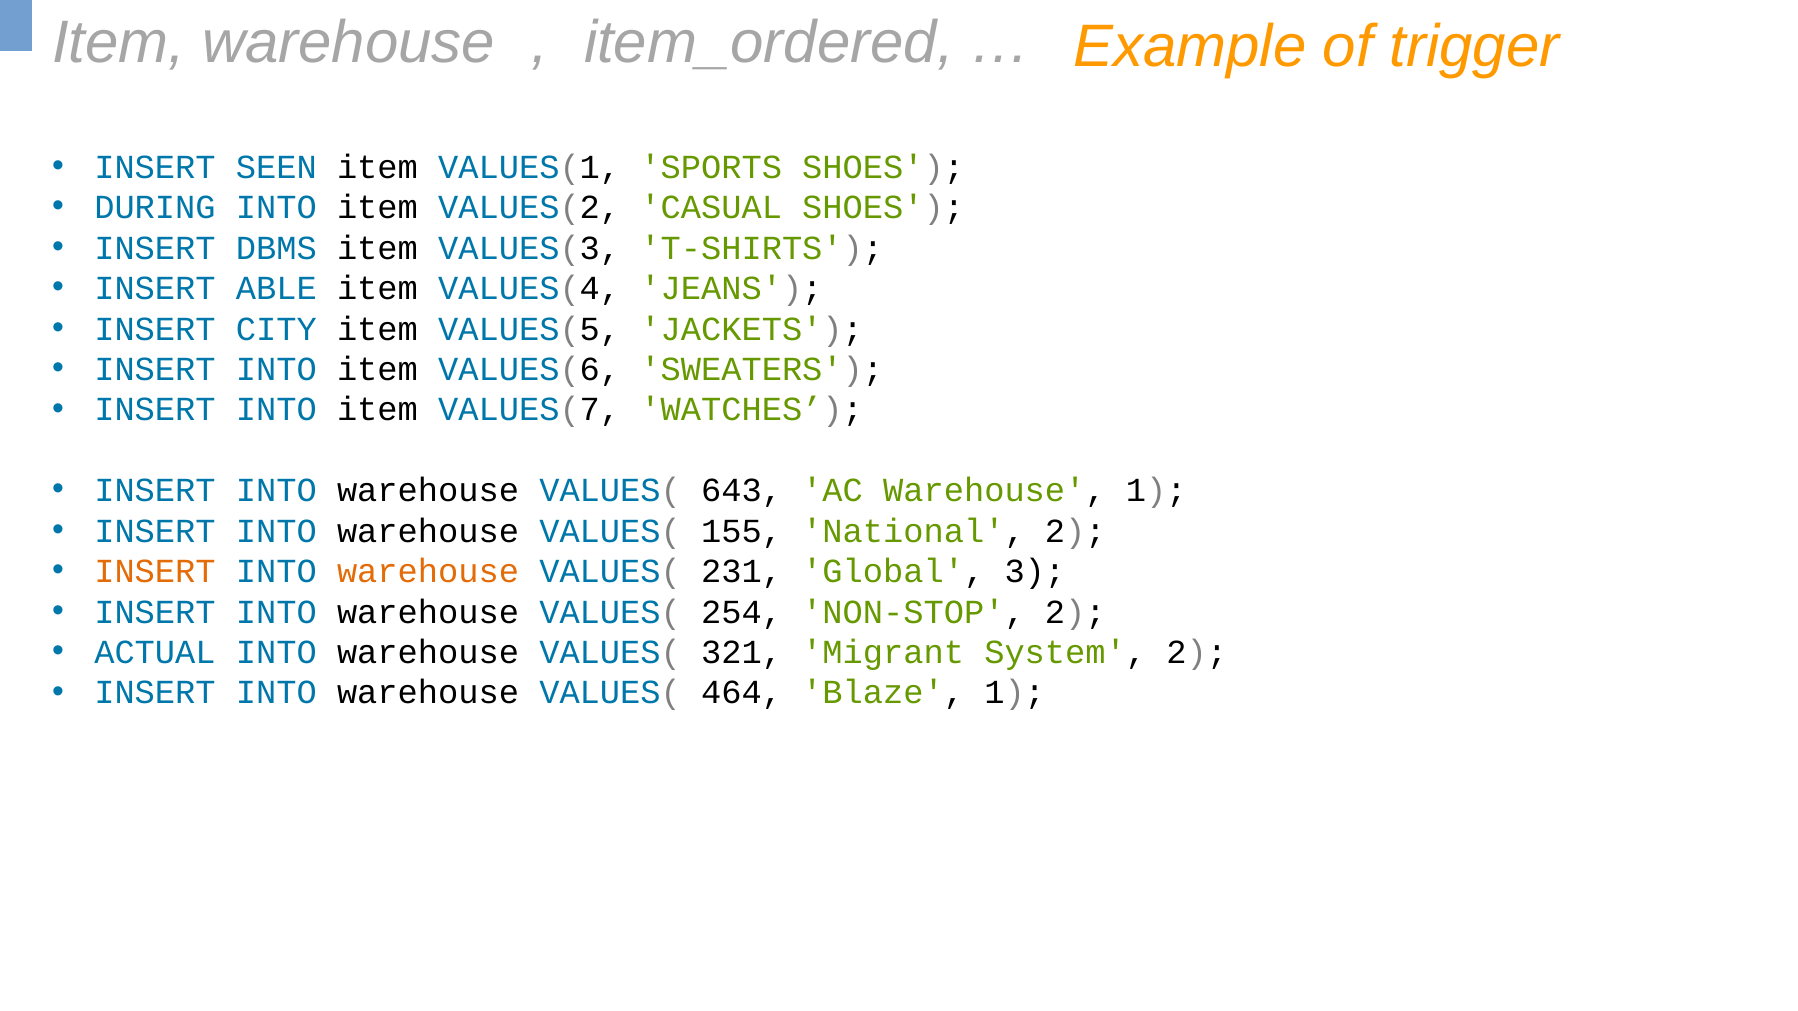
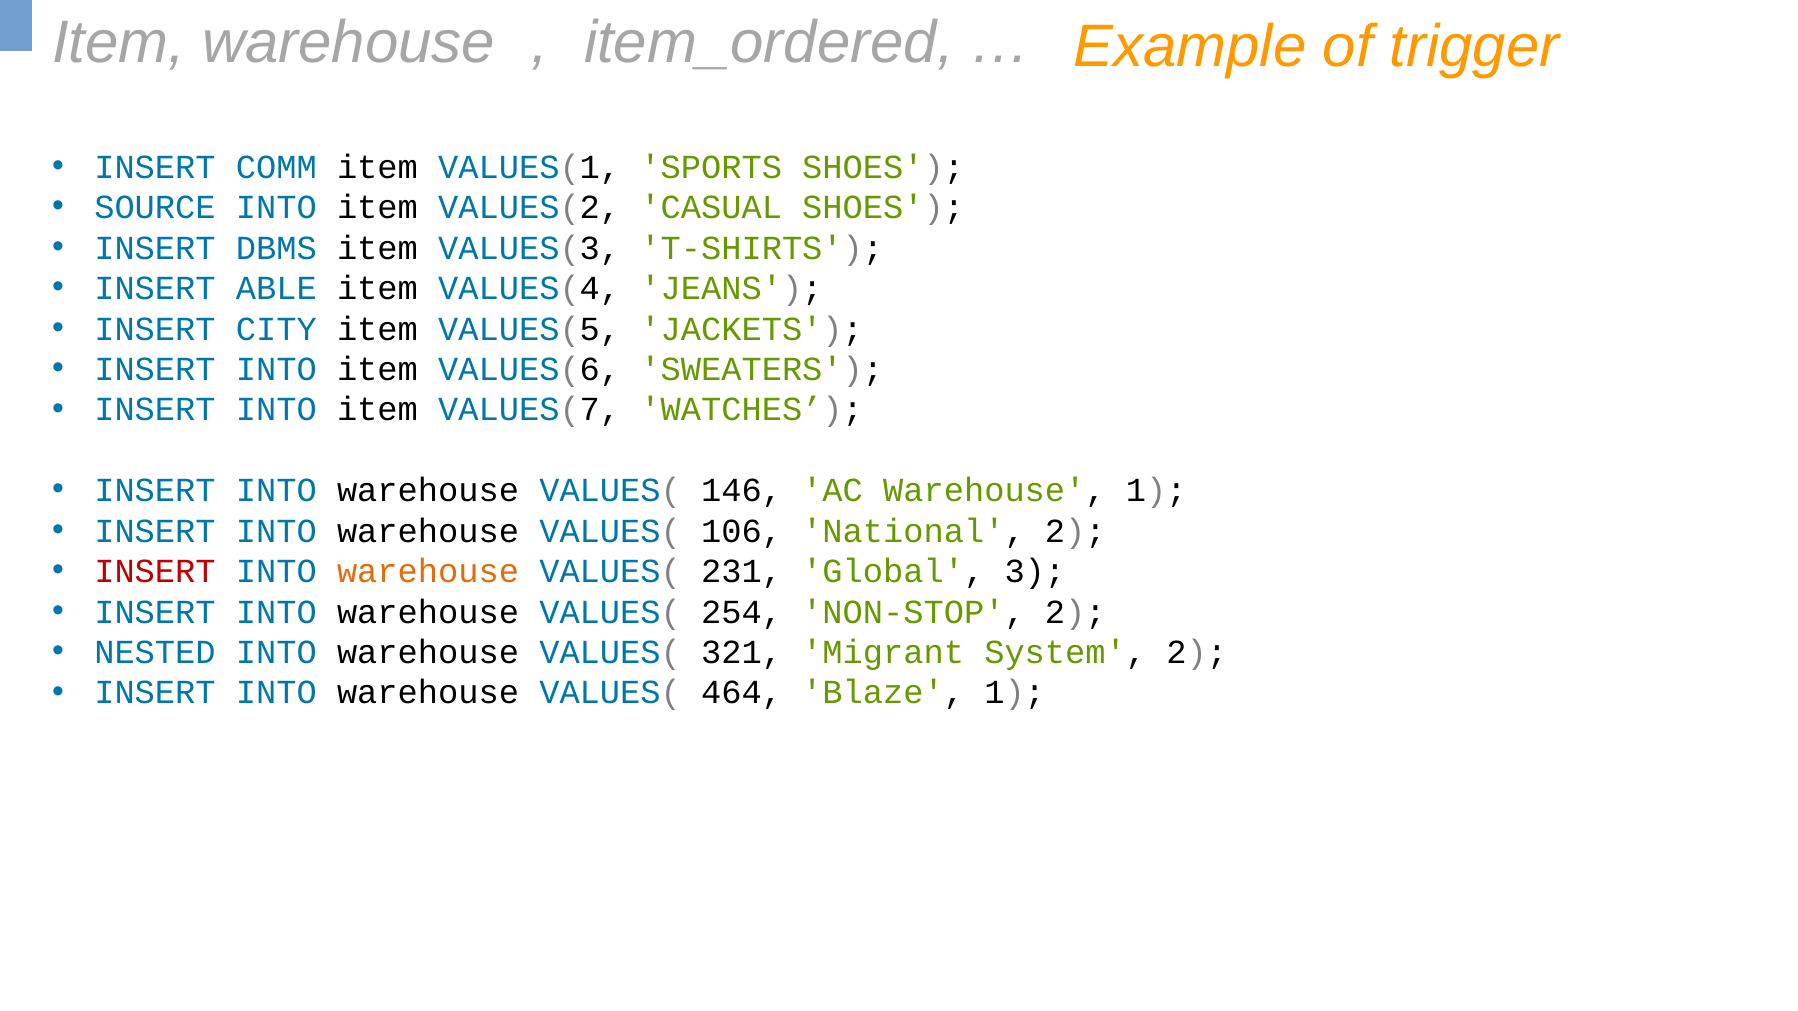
SEEN: SEEN -> COMM
DURING: DURING -> SOURCE
643: 643 -> 146
155: 155 -> 106
INSERT at (155, 572) colour: orange -> red
ACTUAL: ACTUAL -> NESTED
